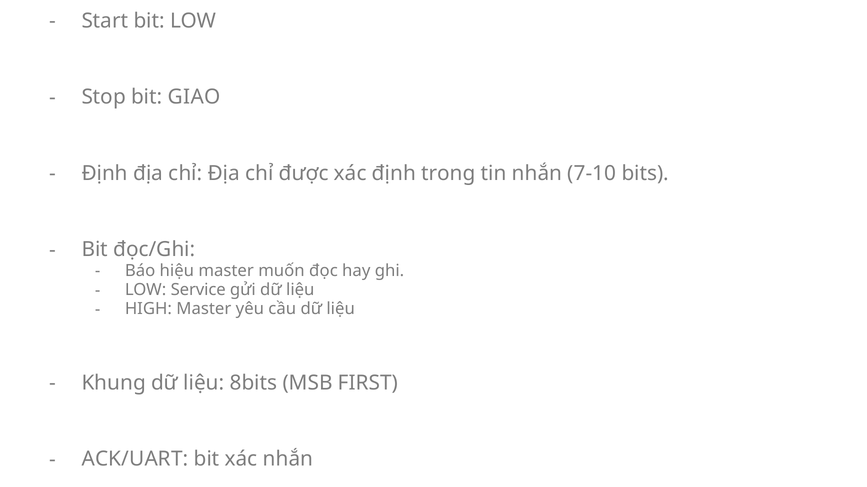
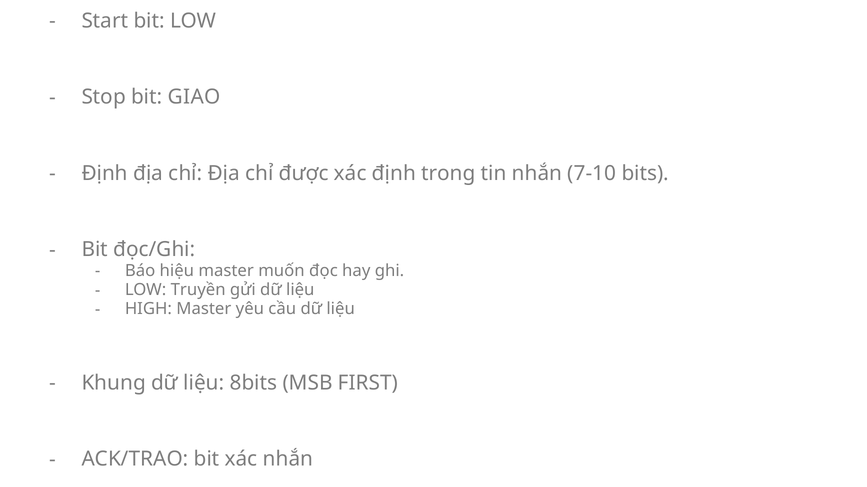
Service: Service -> Truyền
ACK/UART: ACK/UART -> ACK/TRAO
